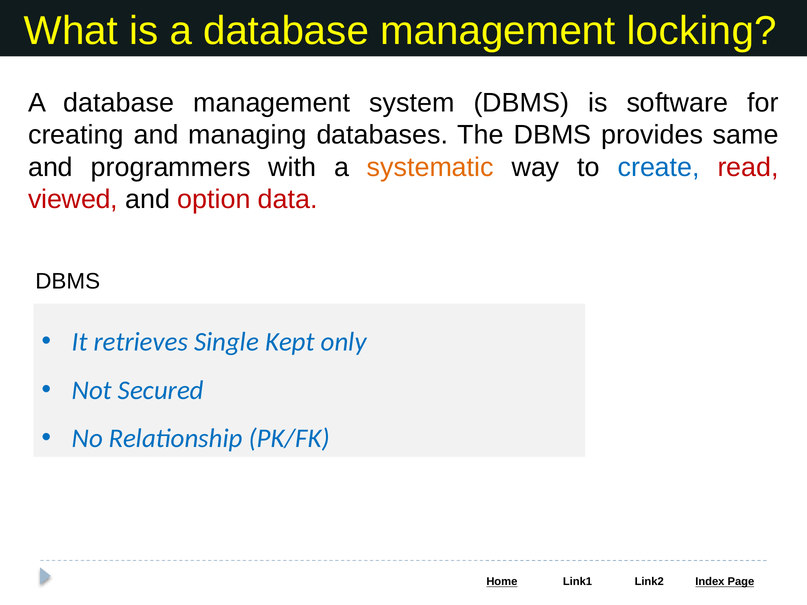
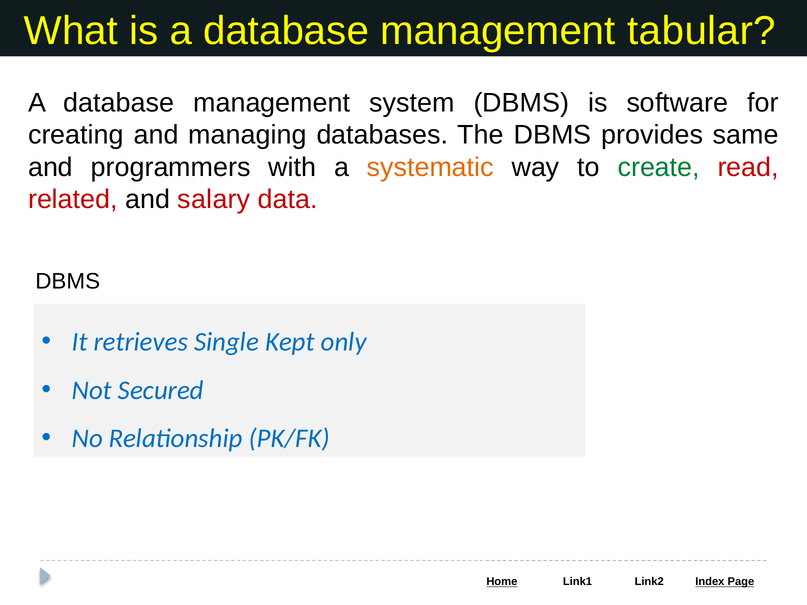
locking: locking -> tabular
create colour: blue -> green
viewed: viewed -> related
option: option -> salary
